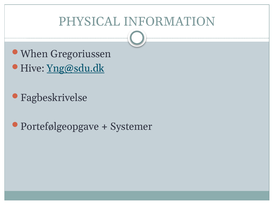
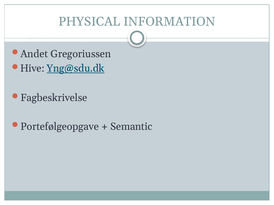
When: When -> Andet
Systemer: Systemer -> Semantic
